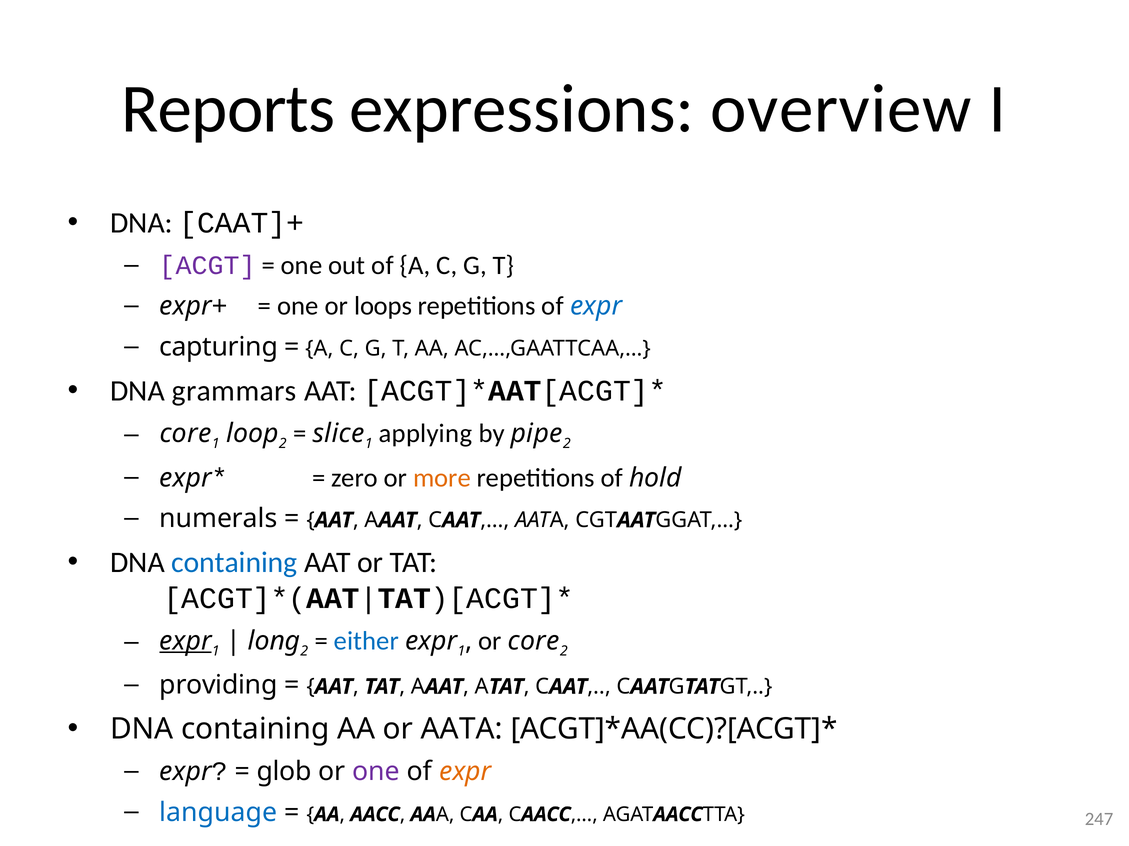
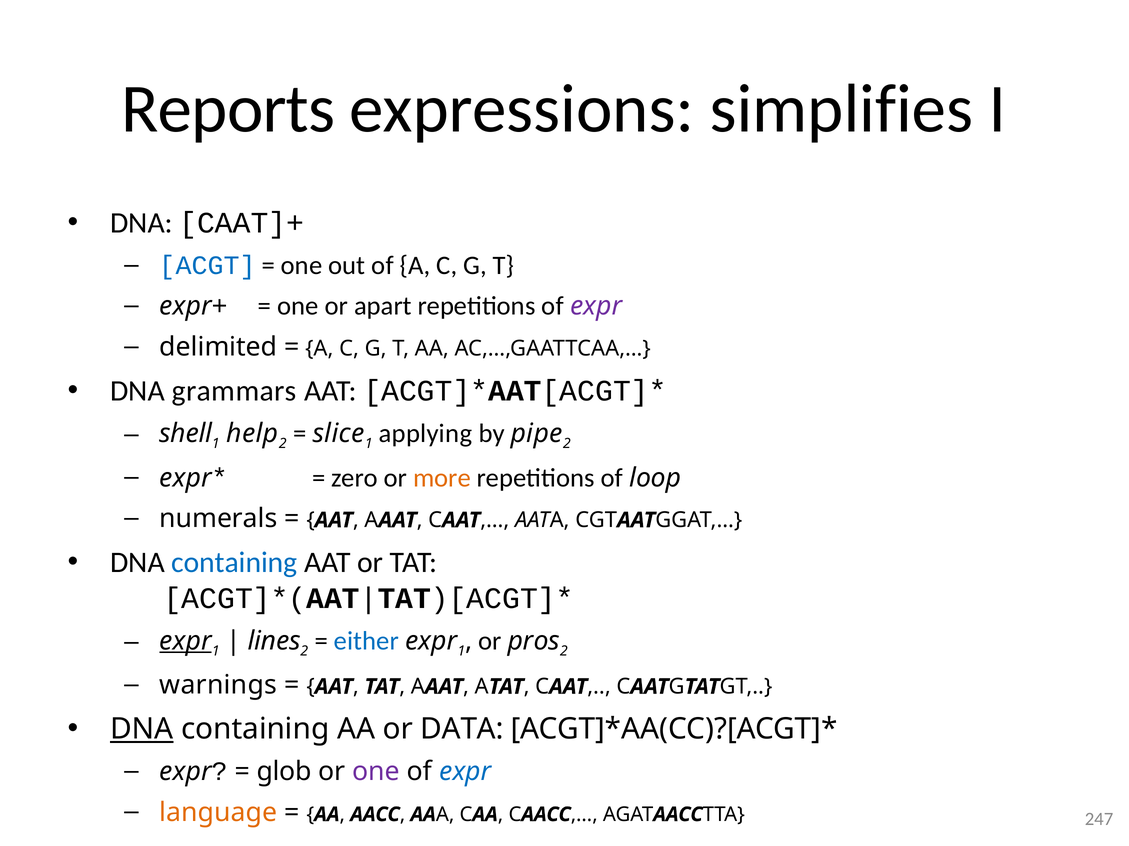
overview: overview -> simplifies
ACGT colour: purple -> blue
loops: loops -> apart
expr at (596, 306) colour: blue -> purple
capturing: capturing -> delimited
core at (185, 434): core -> shell
loop: loop -> help
hold: hold -> loop
long: long -> lines
or core: core -> pros
providing: providing -> warnings
DNA at (142, 730) underline: none -> present
or AATA: AATA -> DATA
expr at (465, 772) colour: orange -> blue
language colour: blue -> orange
